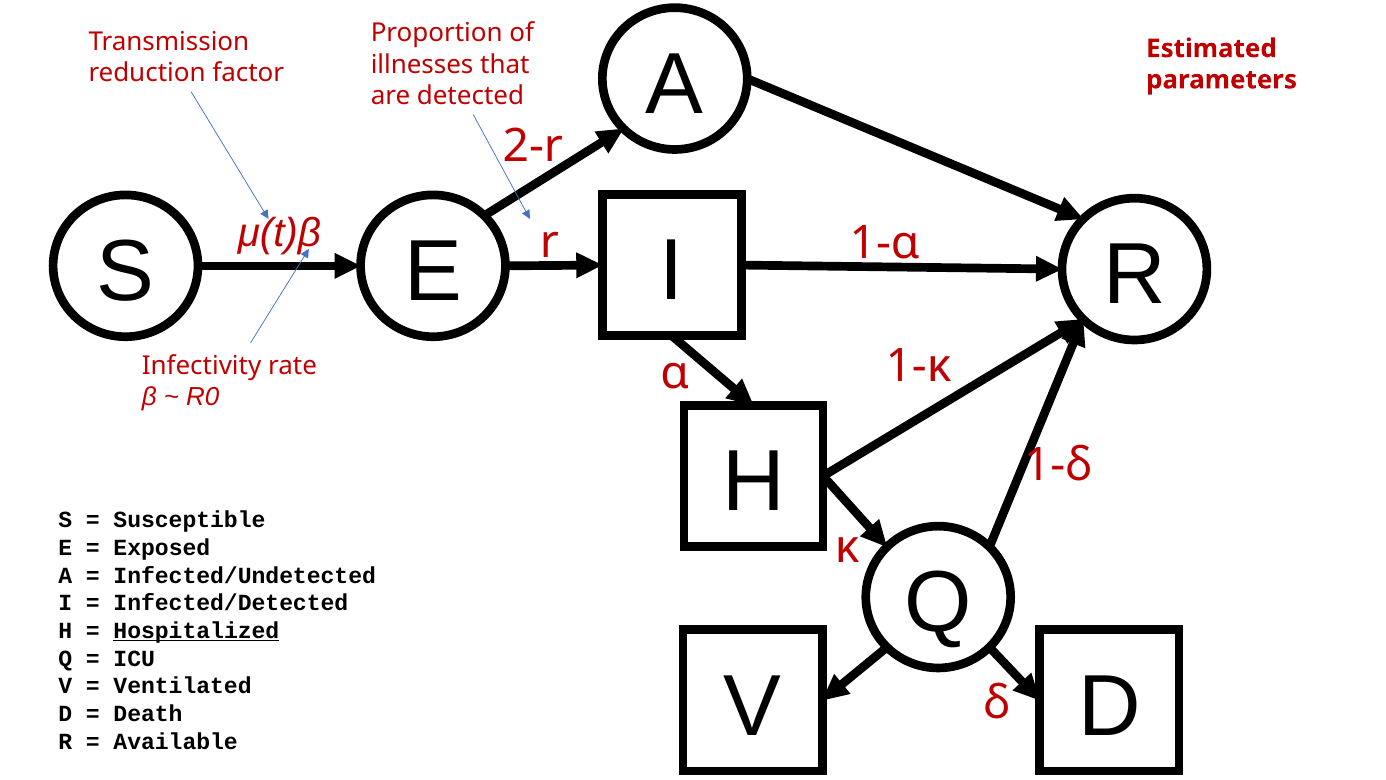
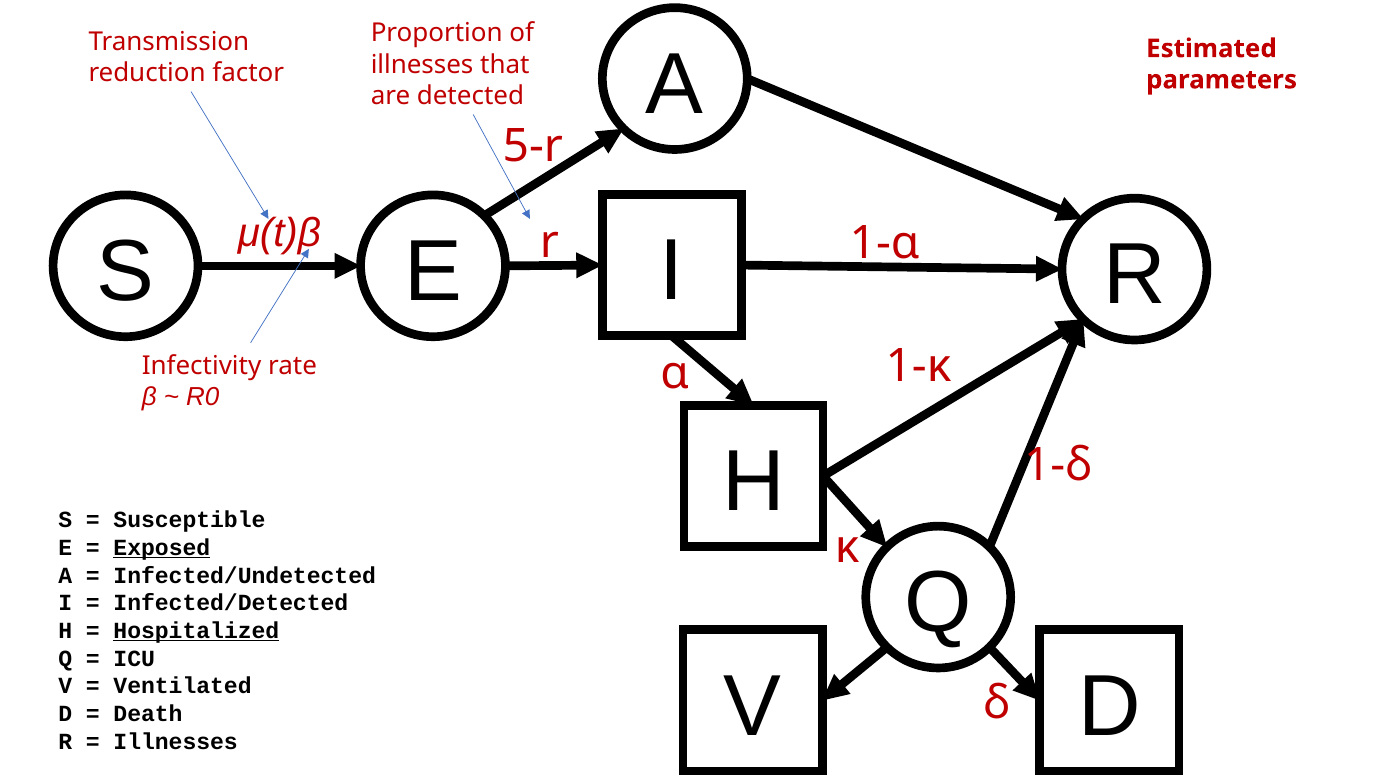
2-r: 2-r -> 5-r
Exposed underline: none -> present
Available at (176, 741): Available -> Illnesses
